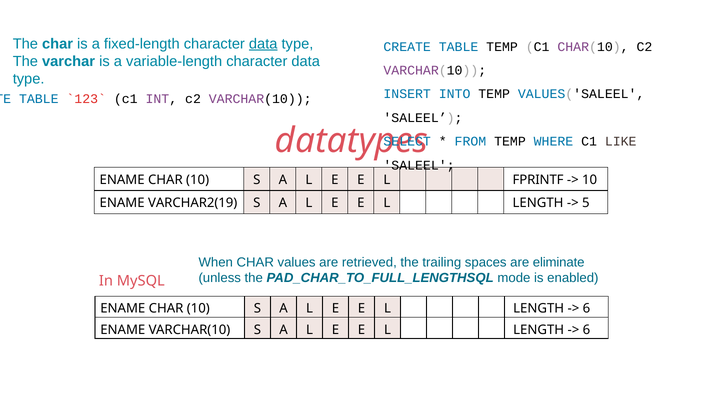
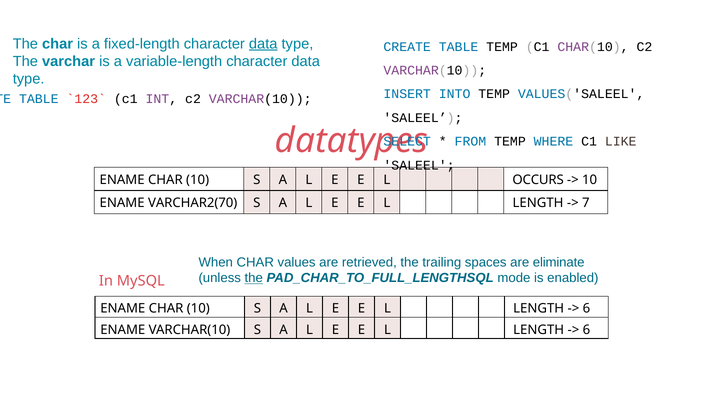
FPRINTF: FPRINTF -> OCCURS
VARCHAR2(19: VARCHAR2(19 -> VARCHAR2(70
5: 5 -> 7
the at (254, 278) underline: none -> present
